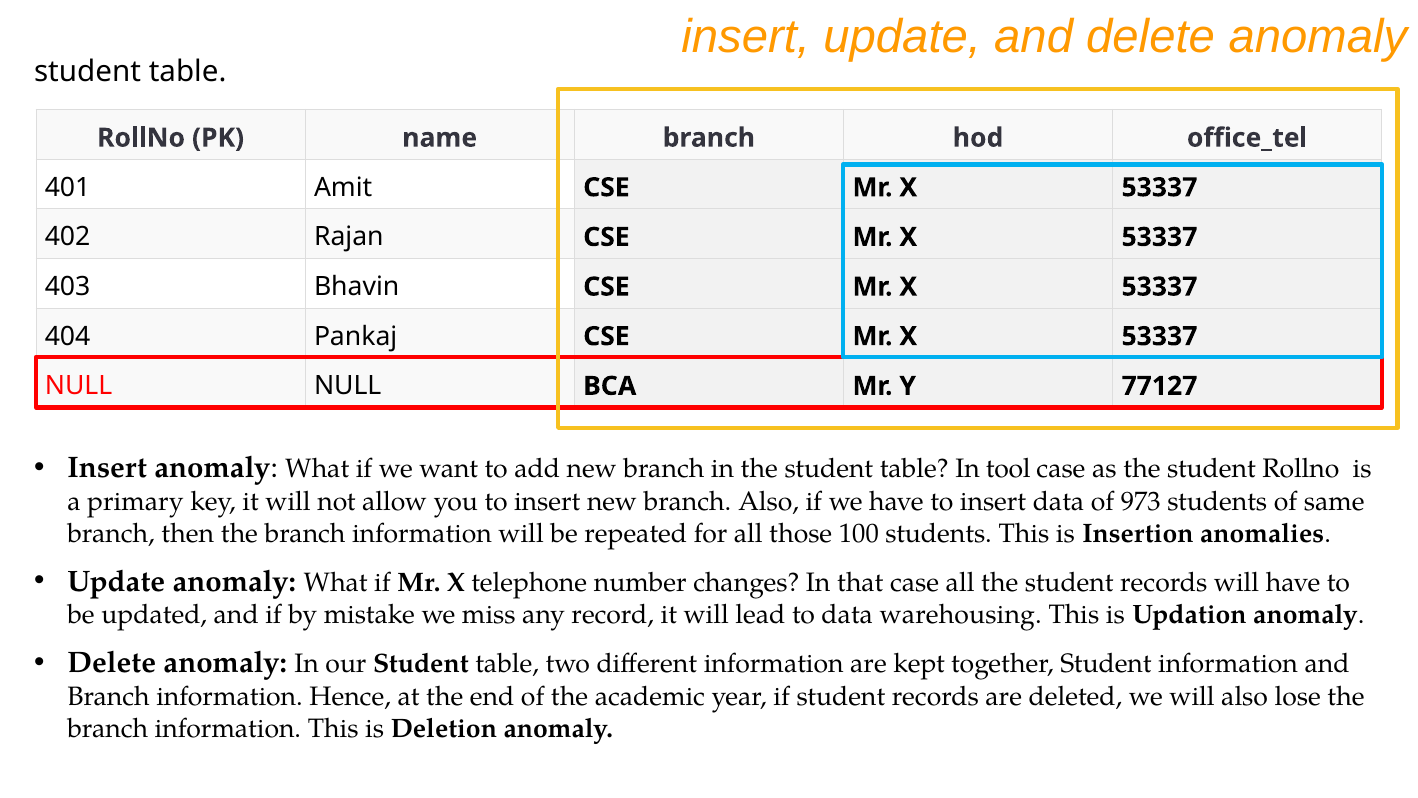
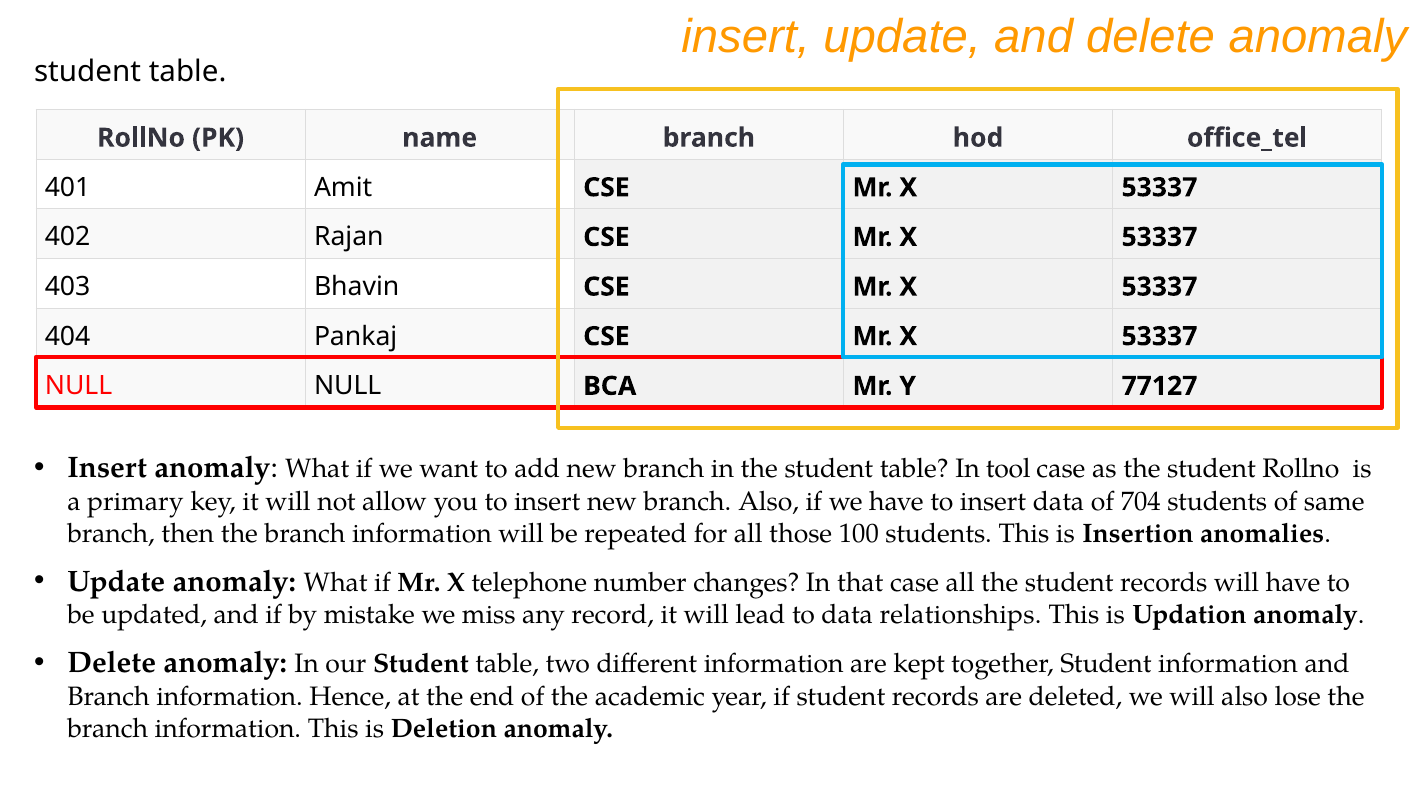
973: 973 -> 704
warehousing: warehousing -> relationships
